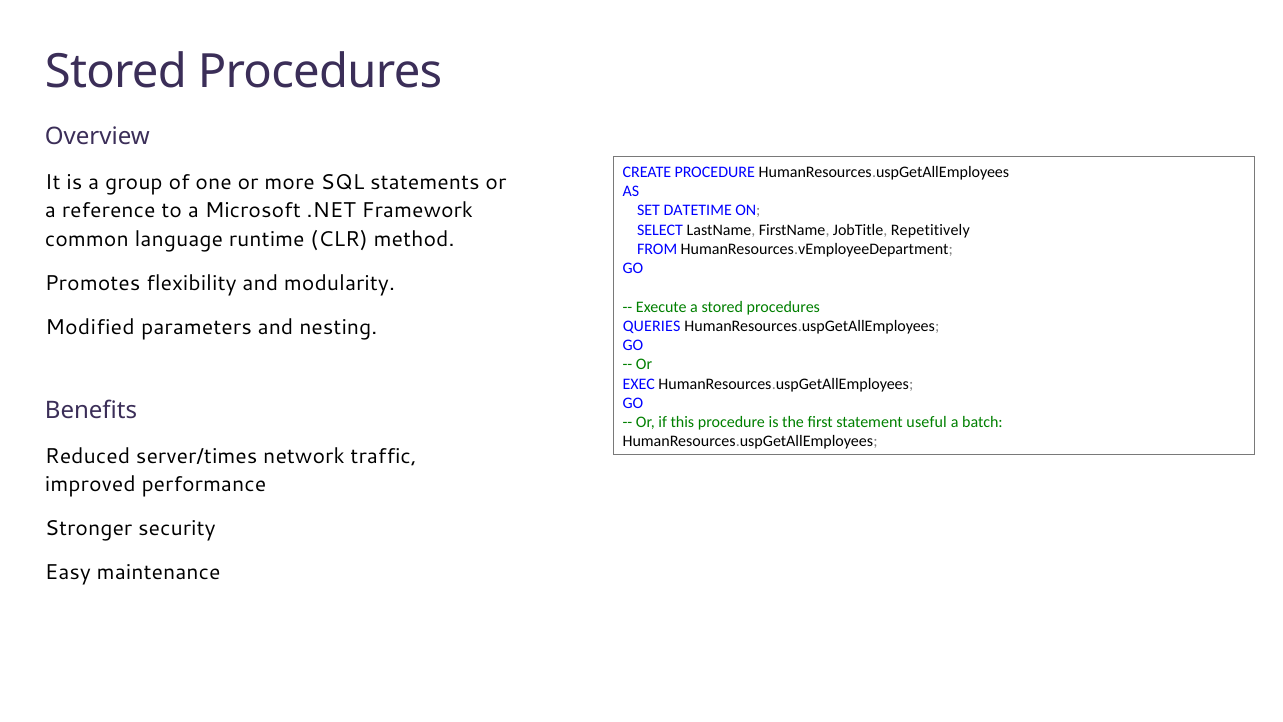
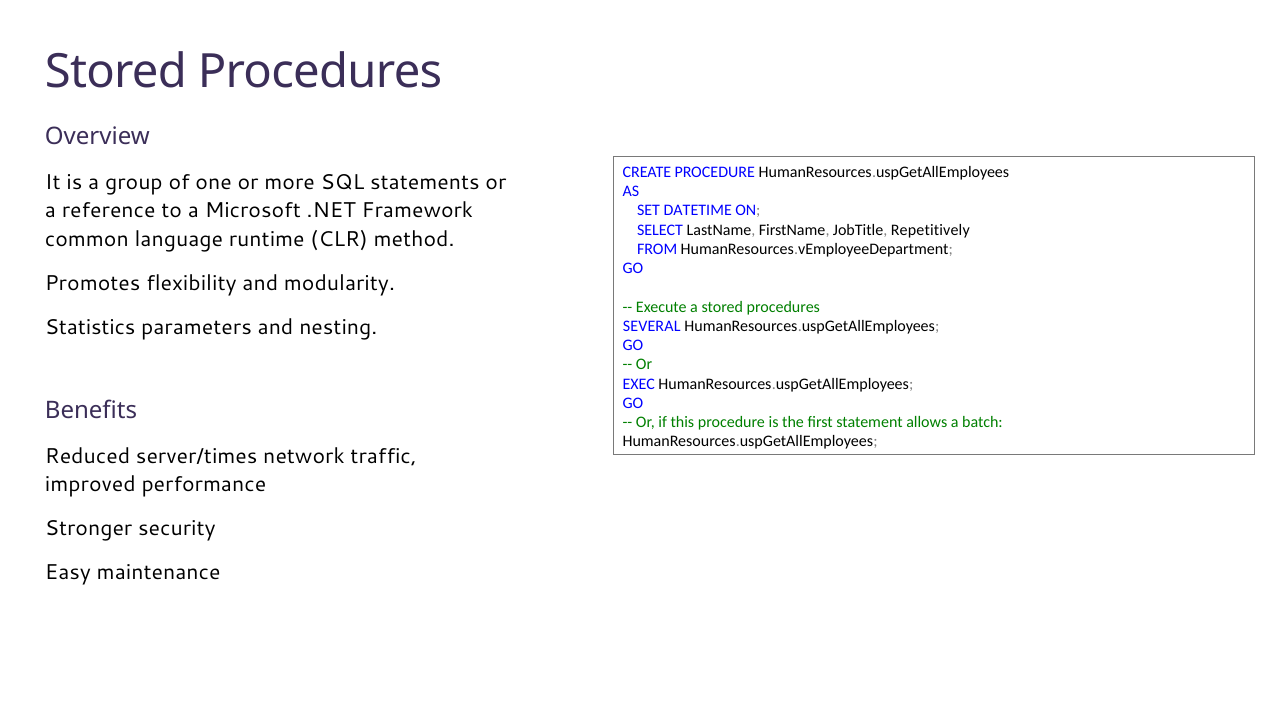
Modified: Modified -> Statistics
QUERIES: QUERIES -> SEVERAL
useful: useful -> allows
